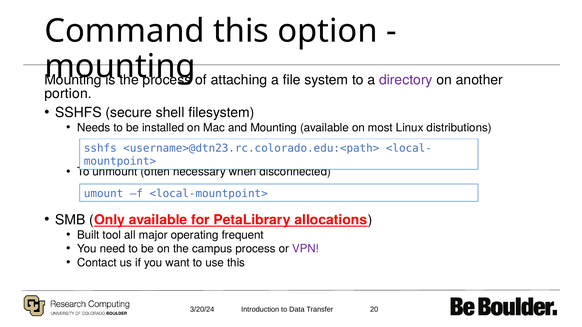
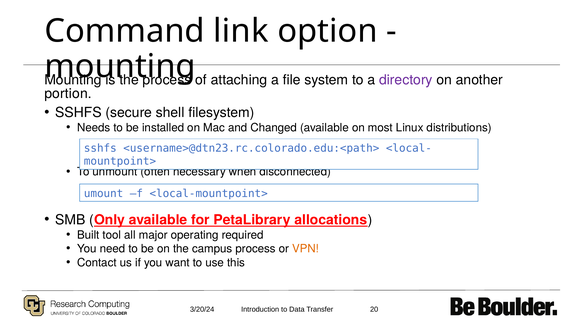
Command this: this -> link
and Mounting: Mounting -> Changed
frequent: frequent -> required
VPN colour: purple -> orange
